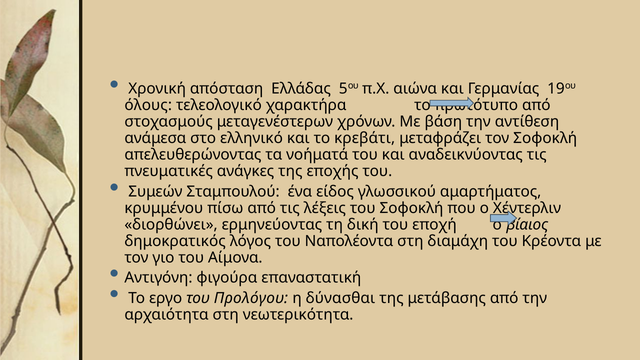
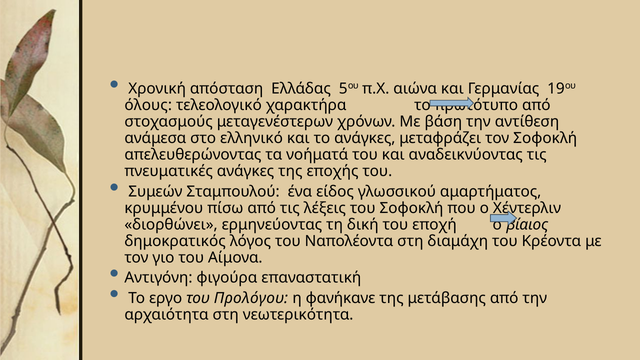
το κρεβάτι: κρεβάτι -> ανάγκες
δύνασθαι: δύνασθαι -> φανήκανε
